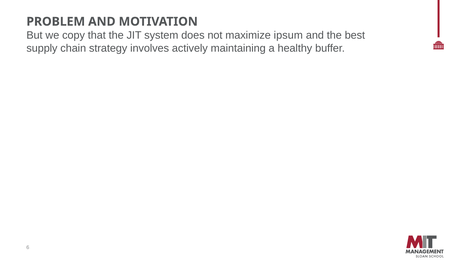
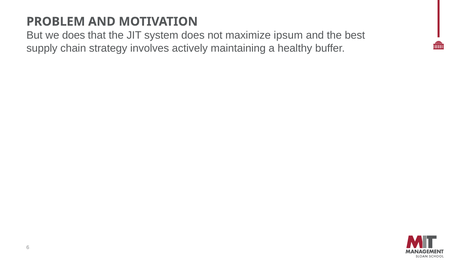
we copy: copy -> does
